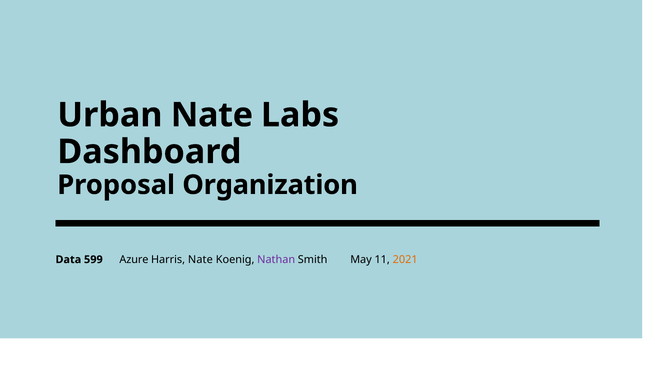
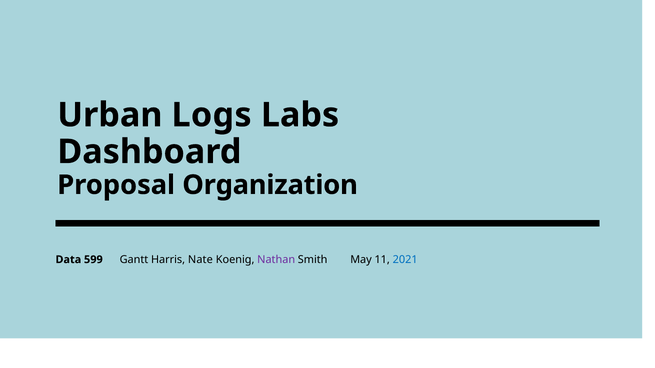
Urban Nate: Nate -> Logs
Azure: Azure -> Gantt
2021 colour: orange -> blue
